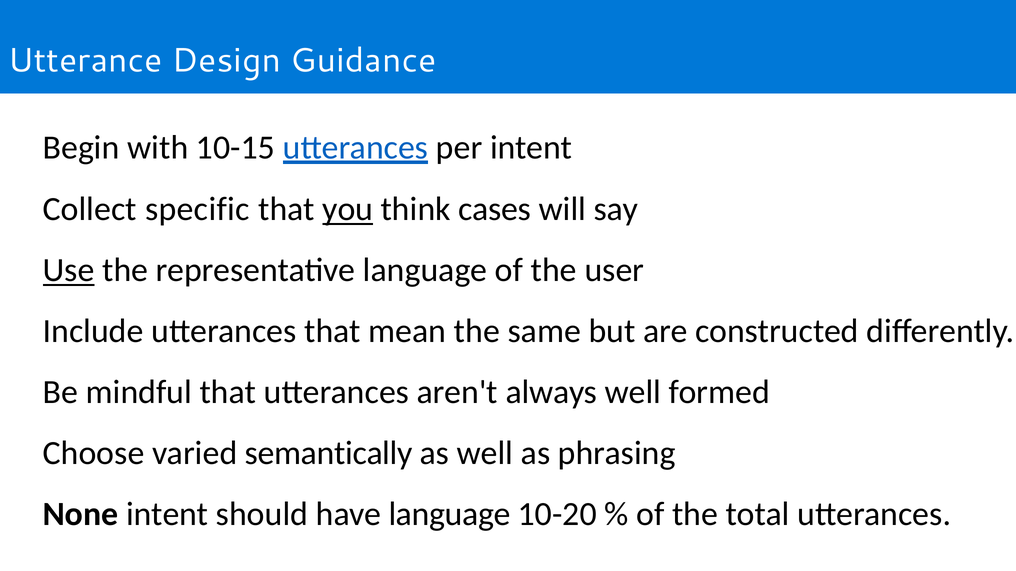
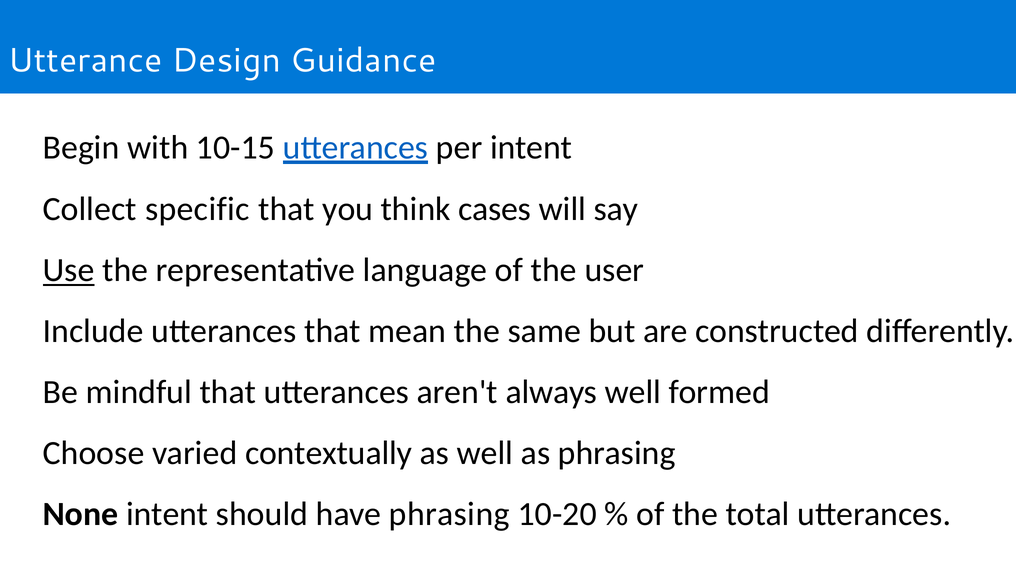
you underline: present -> none
semantically: semantically -> contextually
have language: language -> phrasing
